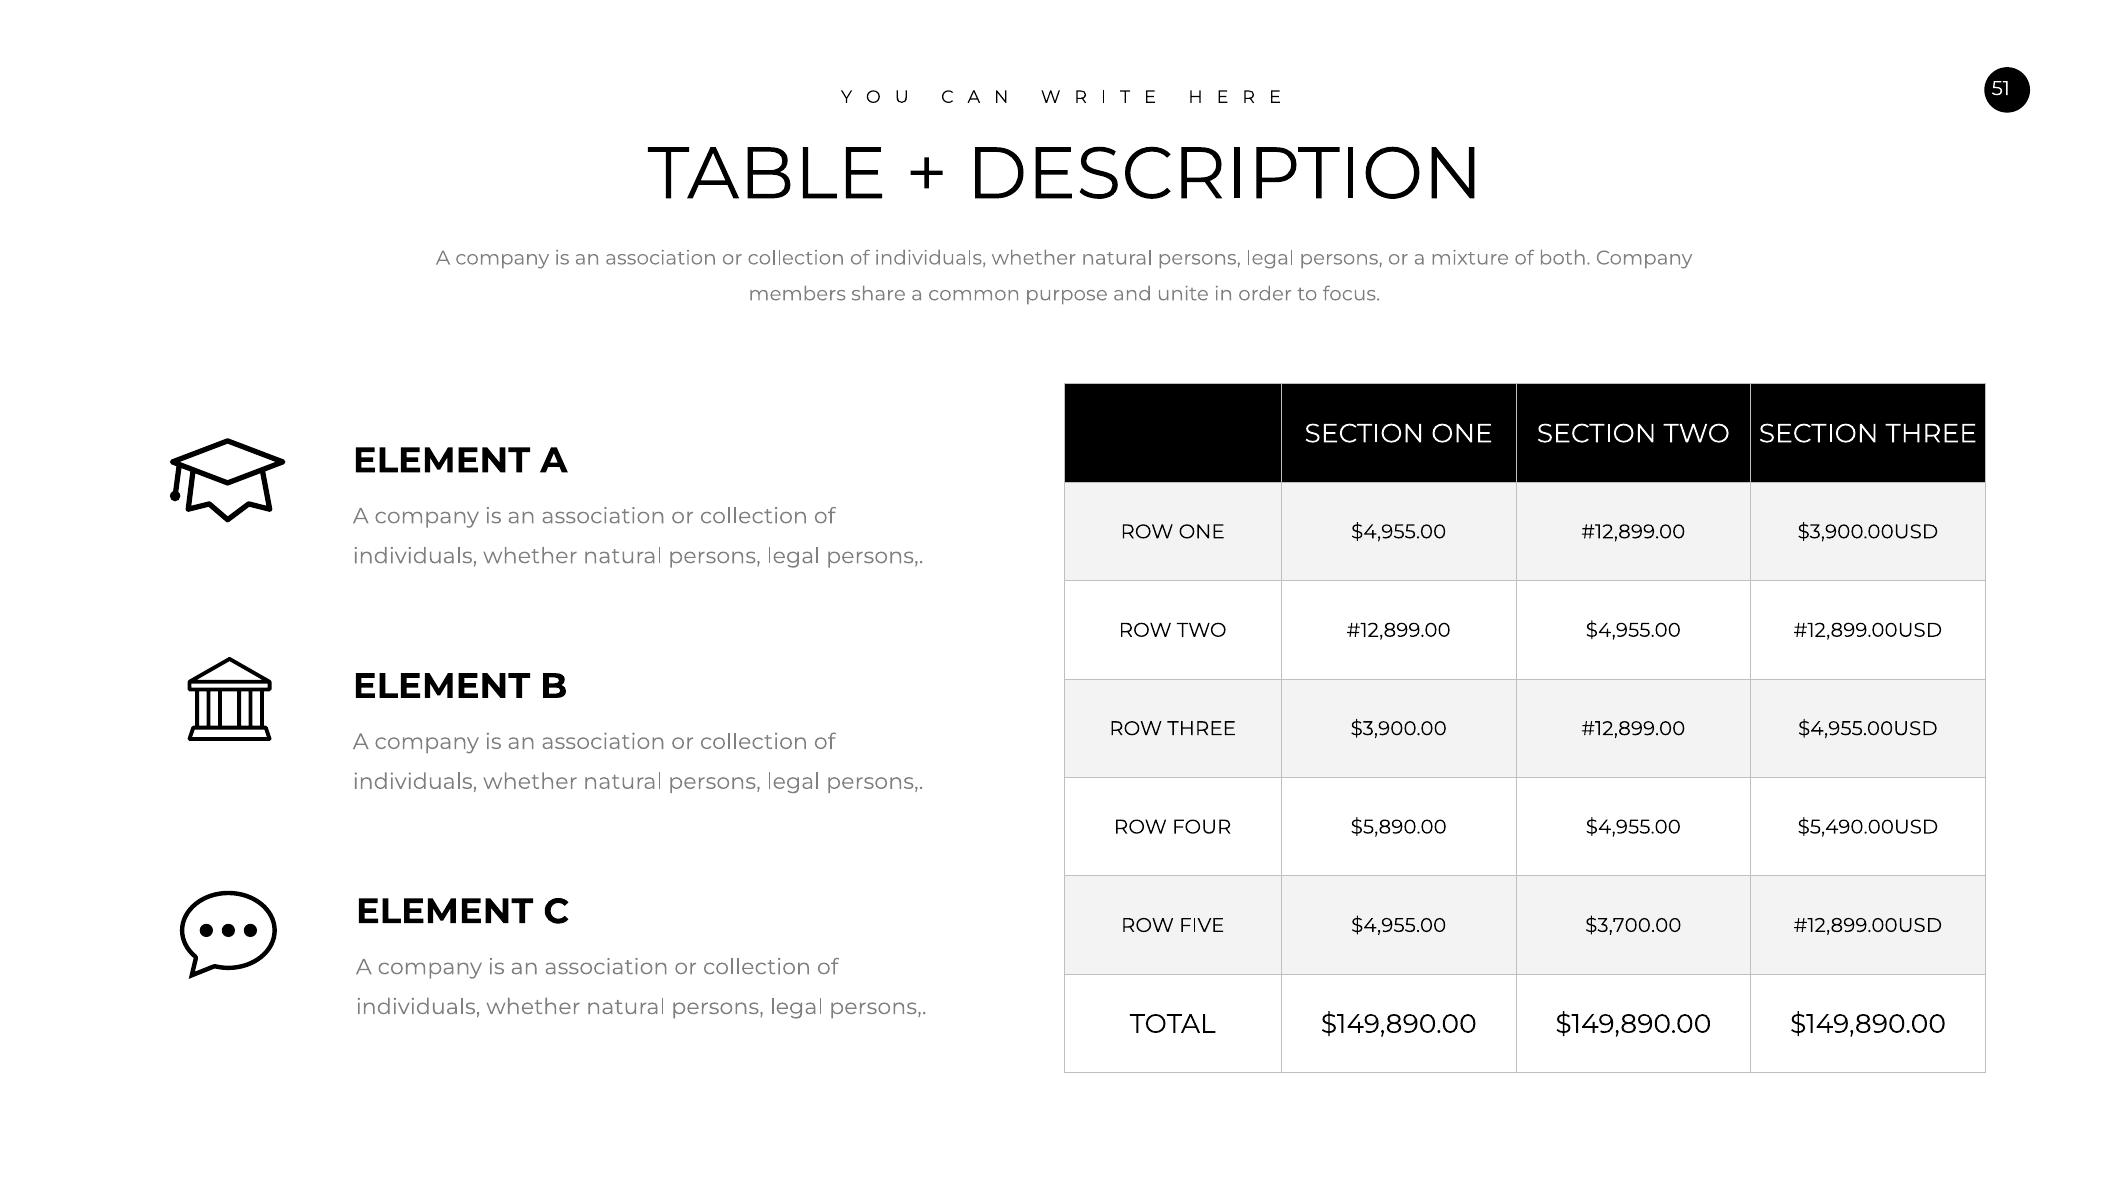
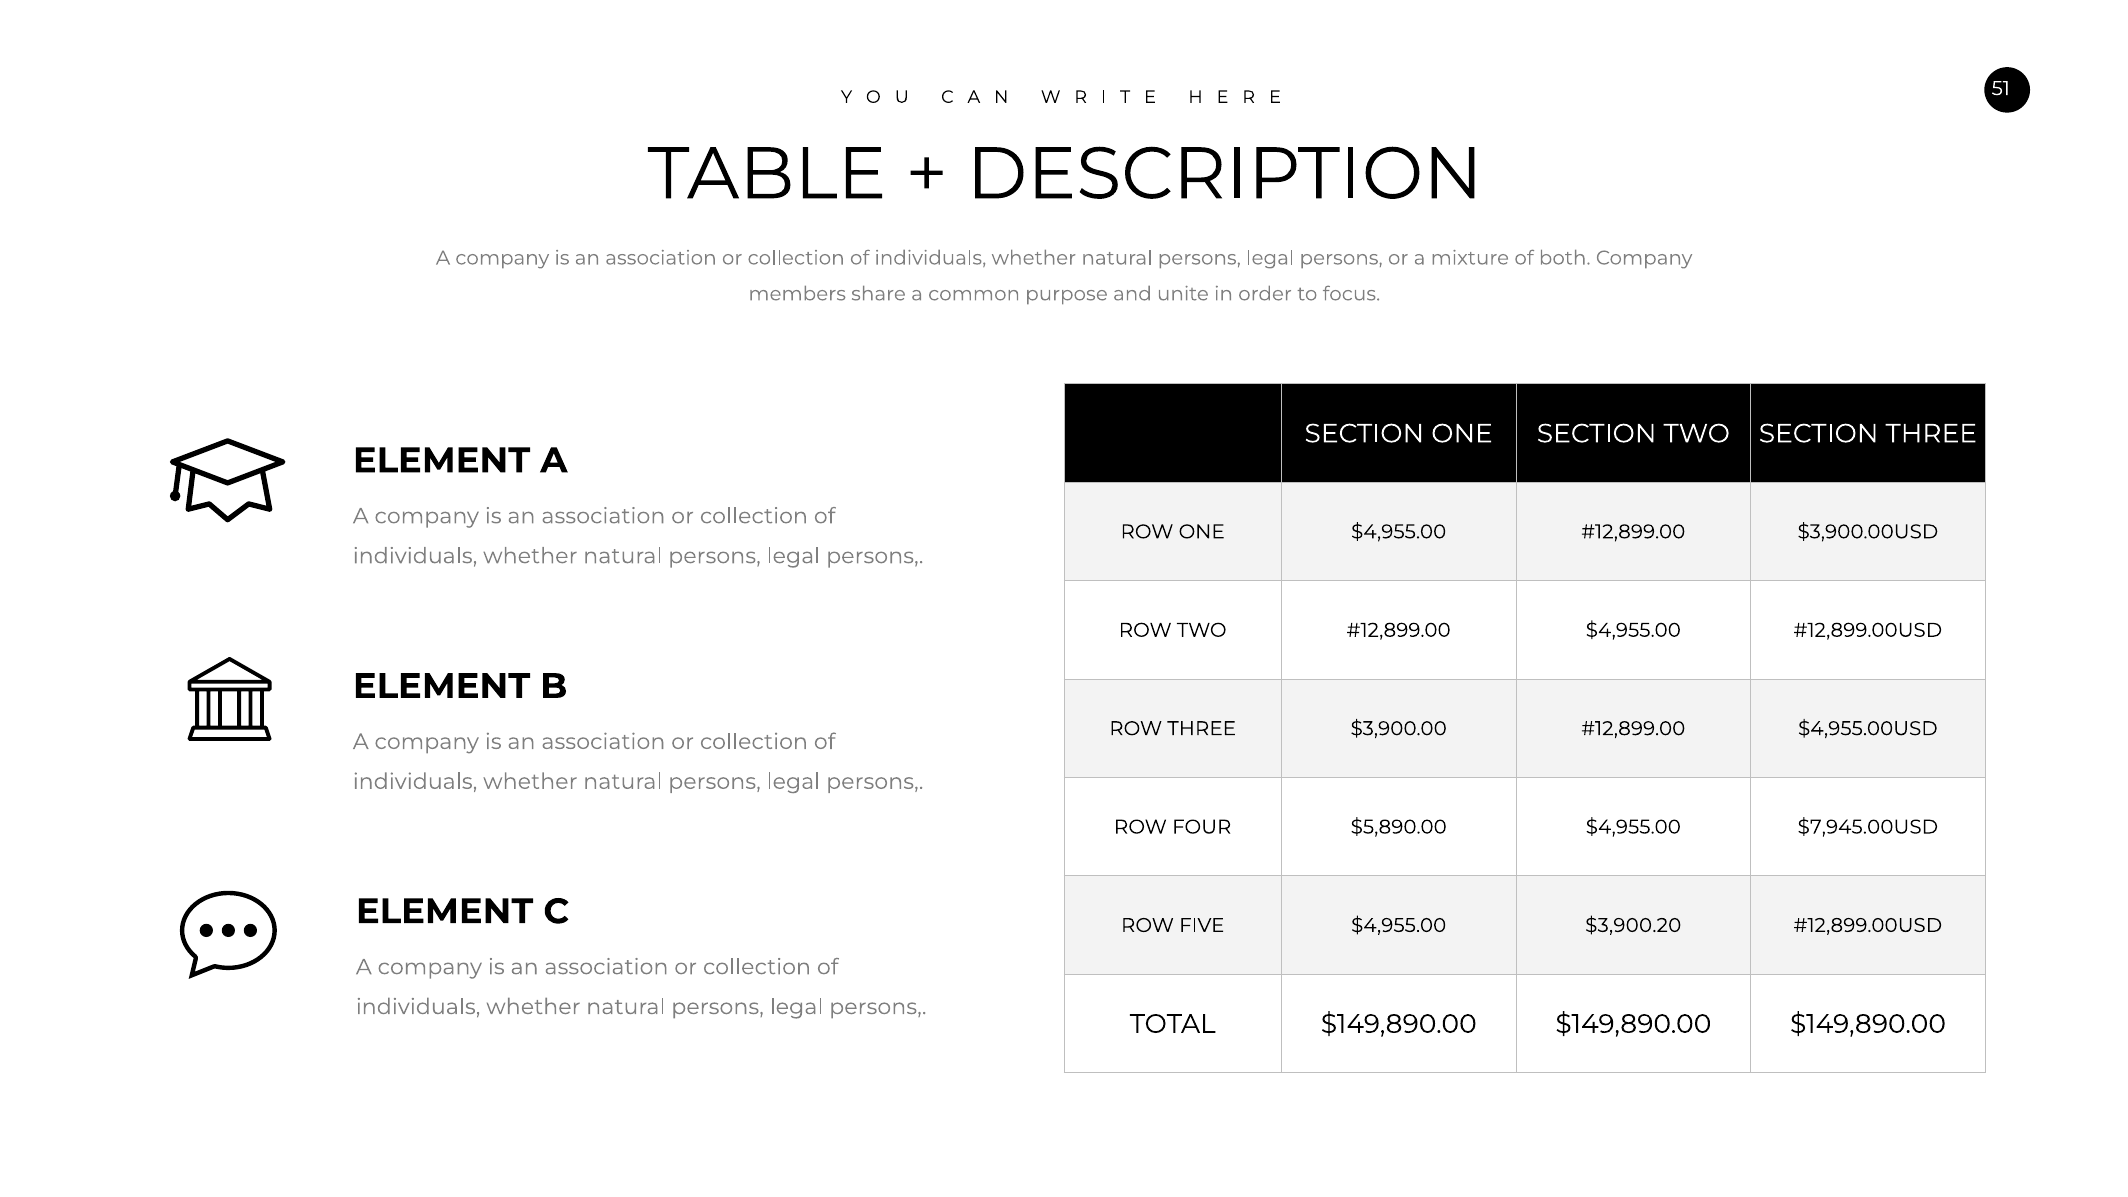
$5,490.00USD: $5,490.00USD -> $7,945.00USD
$3,700.00: $3,700.00 -> $3,900.20
